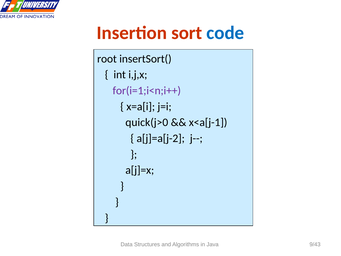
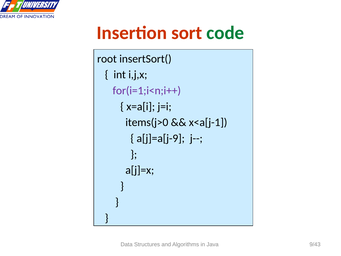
code colour: blue -> green
quick(j>0: quick(j>0 -> items(j>0
a[j]=a[j-2: a[j]=a[j-2 -> a[j]=a[j-9
